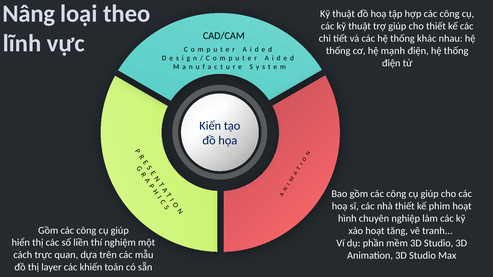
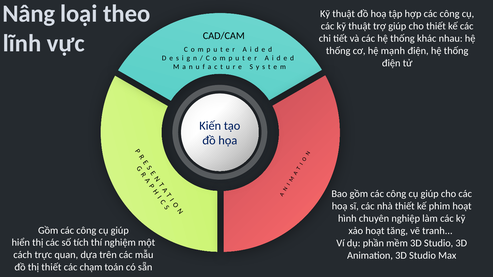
liền: liền -> tích
thị layer: layer -> thiết
khiến: khiến -> chạm
